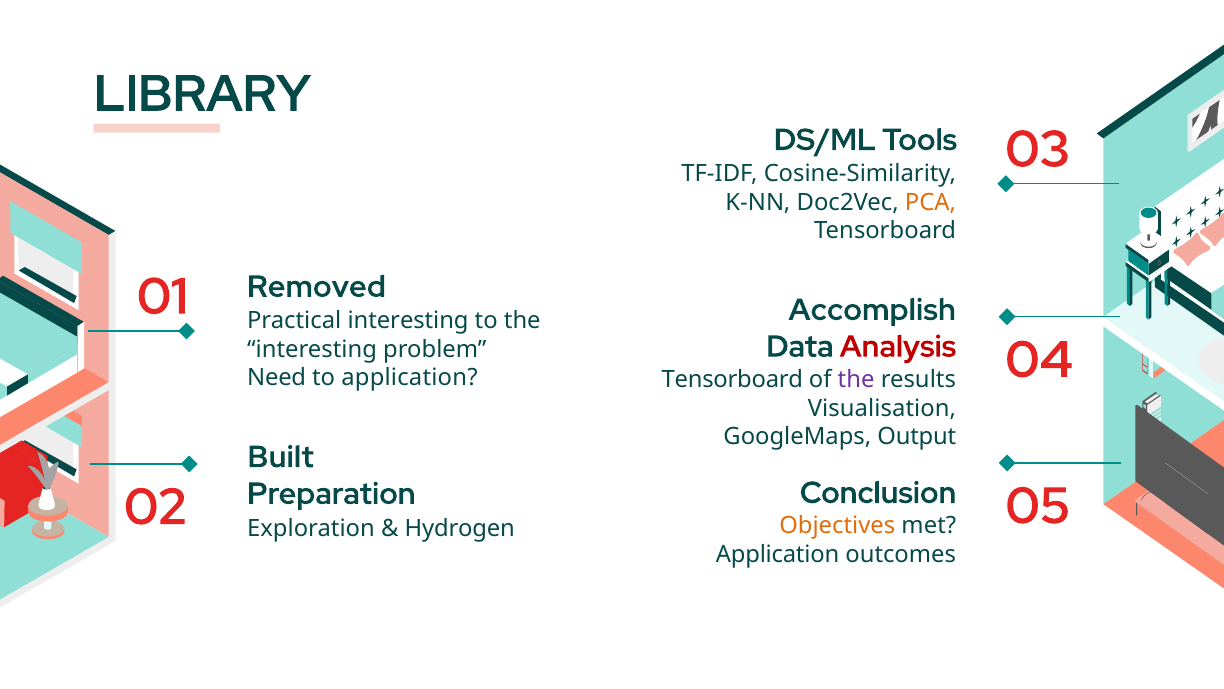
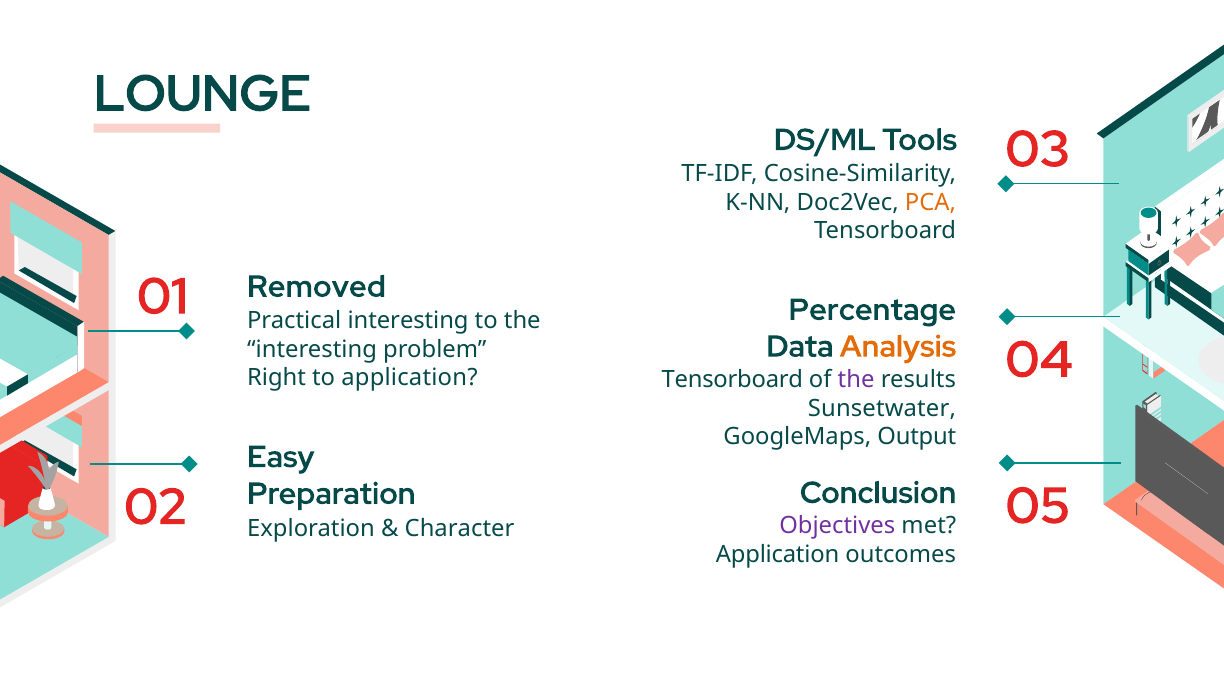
LIBRARY: LIBRARY -> LOUNGE
Accomplish: Accomplish -> Percentage
Analysis colour: red -> orange
Need: Need -> Right
Visualisation: Visualisation -> Sunsetwater
Built: Built -> Easy
Objectives colour: orange -> purple
Hydrogen: Hydrogen -> Character
